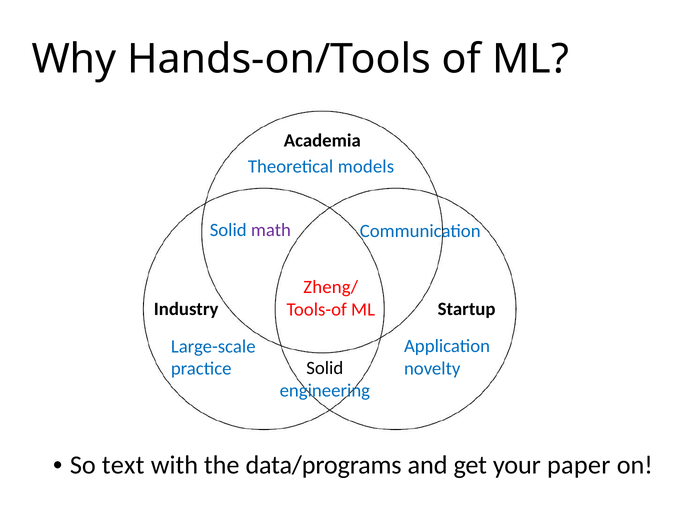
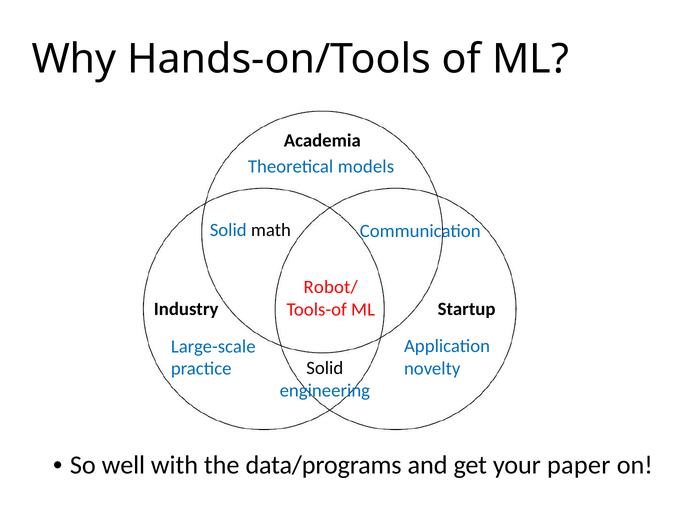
math colour: purple -> black
Zheng/: Zheng/ -> Robot/
text: text -> well
